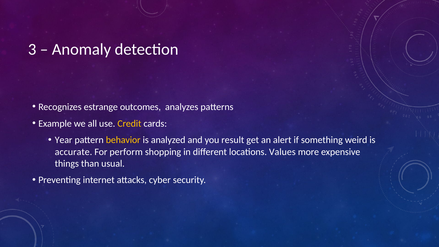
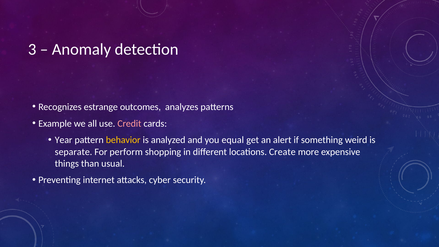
Credit colour: yellow -> pink
result: result -> equal
accurate: accurate -> separate
Values: Values -> Create
